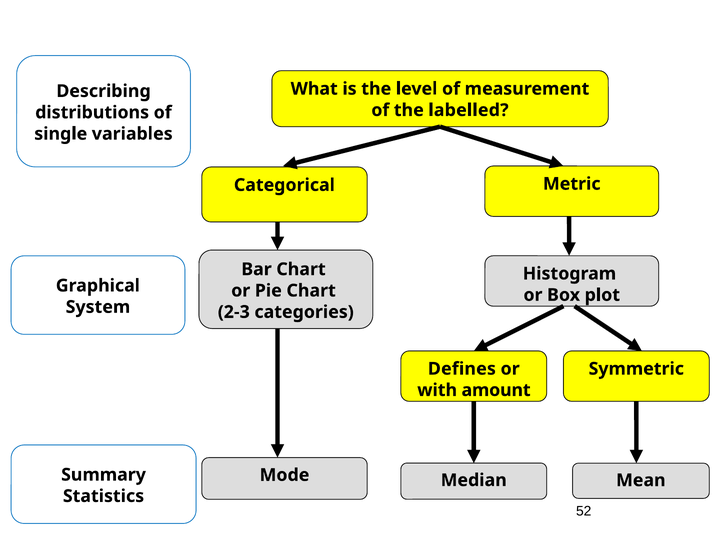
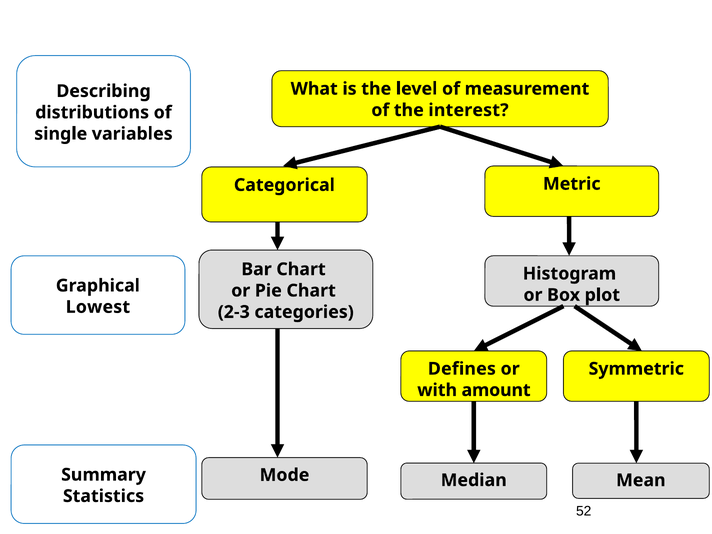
labelled: labelled -> interest
System: System -> Lowest
